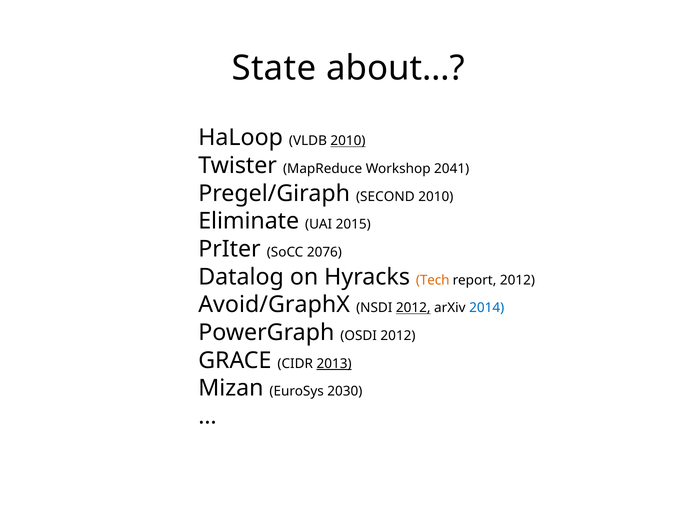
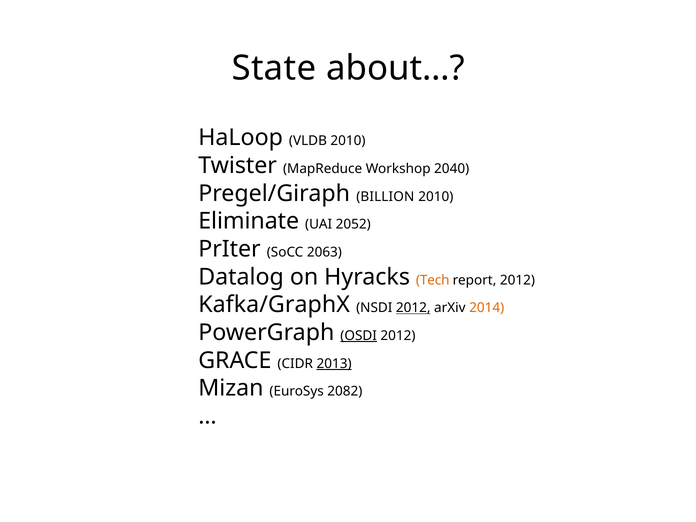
2010 at (348, 141) underline: present -> none
2041: 2041 -> 2040
SECOND: SECOND -> BILLION
2015: 2015 -> 2052
2076: 2076 -> 2063
Avoid/GraphX: Avoid/GraphX -> Kafka/GraphX
2014 colour: blue -> orange
OSDI underline: none -> present
2030: 2030 -> 2082
